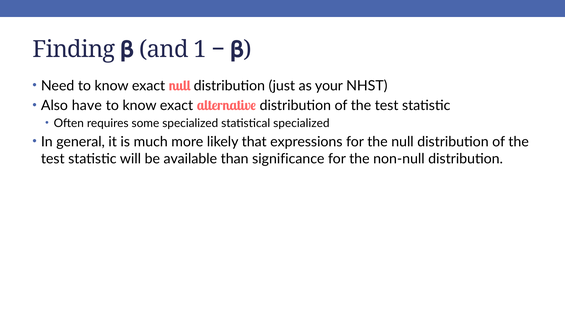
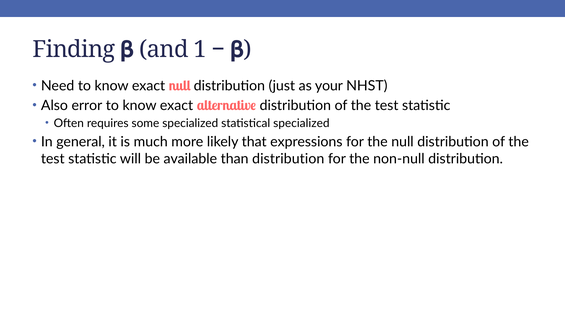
have: have -> error
than significance: significance -> distribution
